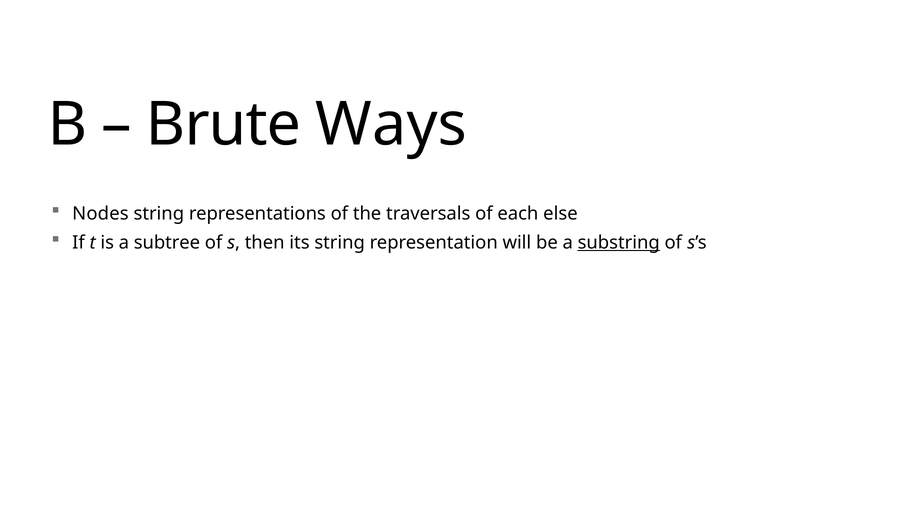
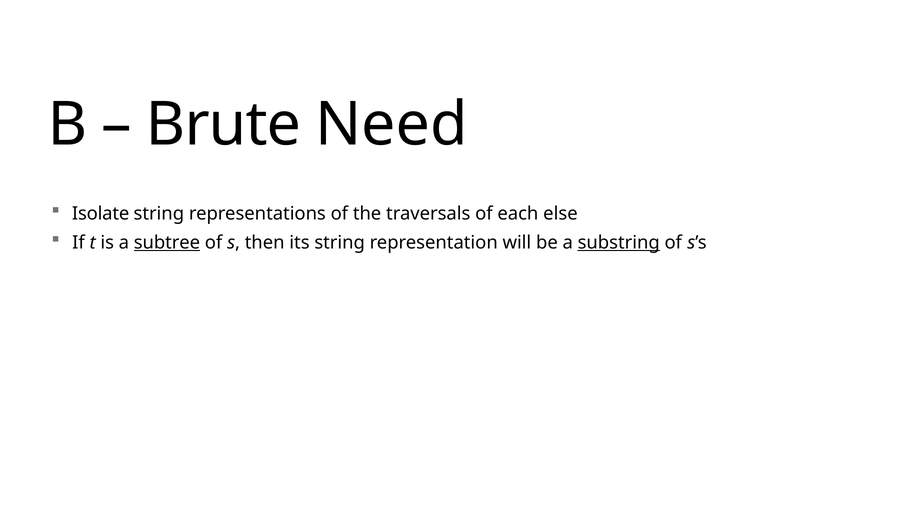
Ways: Ways -> Need
Nodes: Nodes -> Isolate
subtree underline: none -> present
